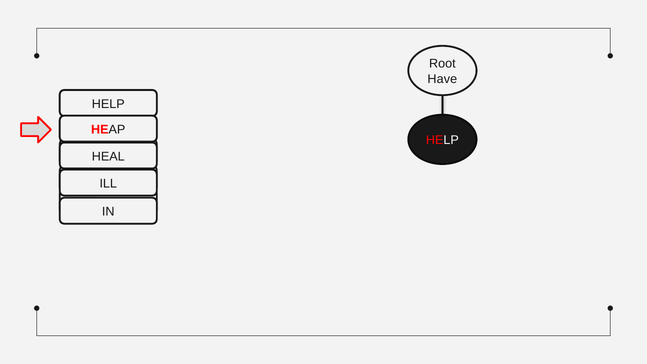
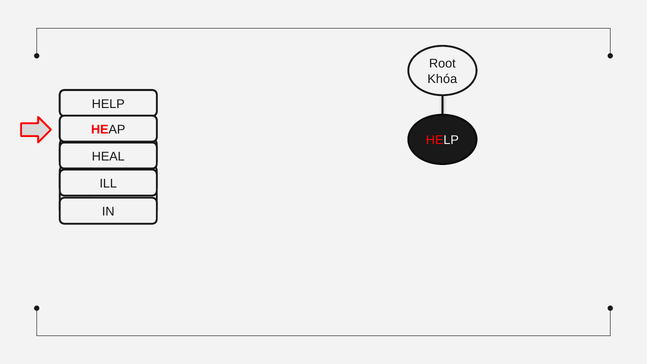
Have: Have -> Khóa
